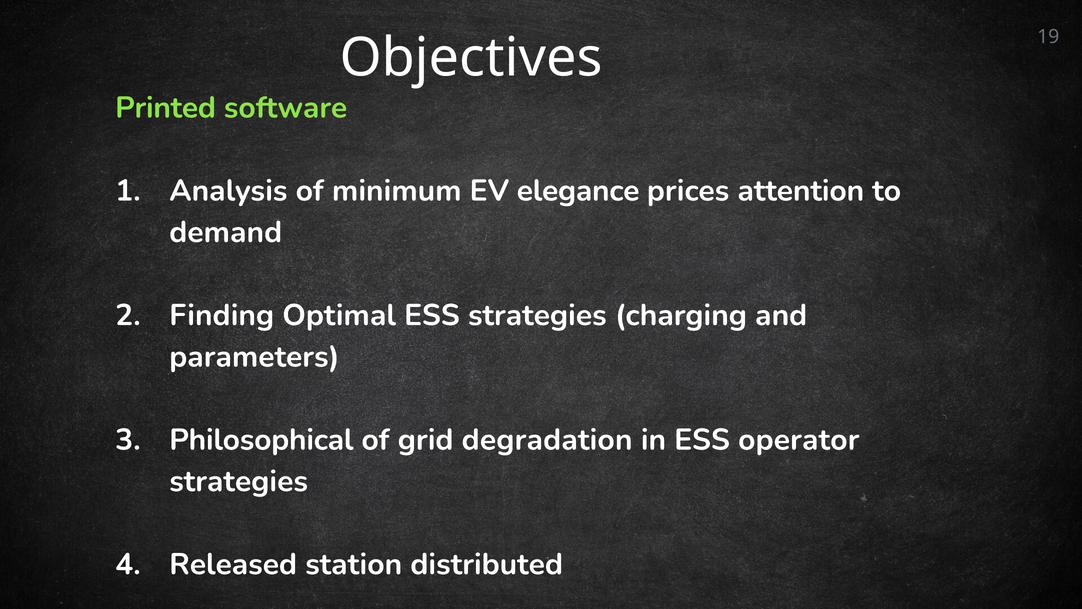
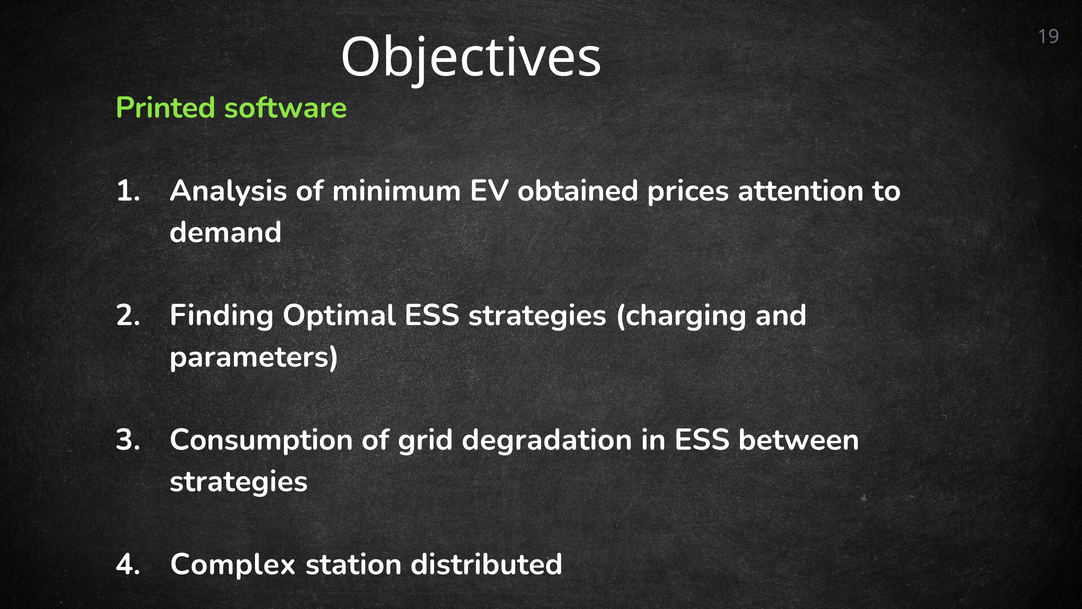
elegance: elegance -> obtained
Philosophical: Philosophical -> Consumption
operator: operator -> between
Released: Released -> Complex
